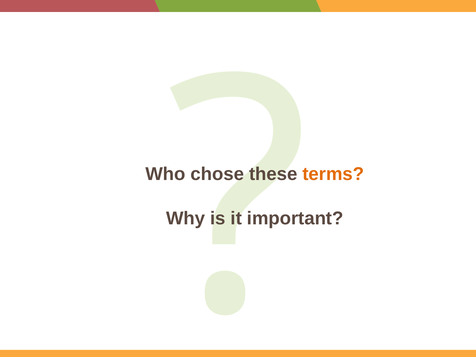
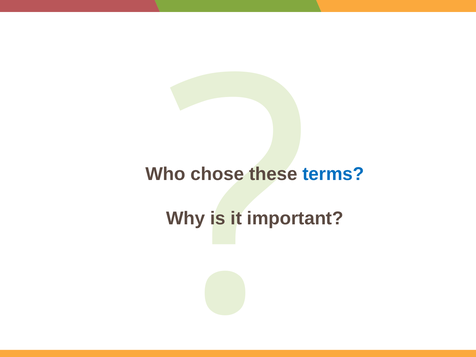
terms colour: orange -> blue
